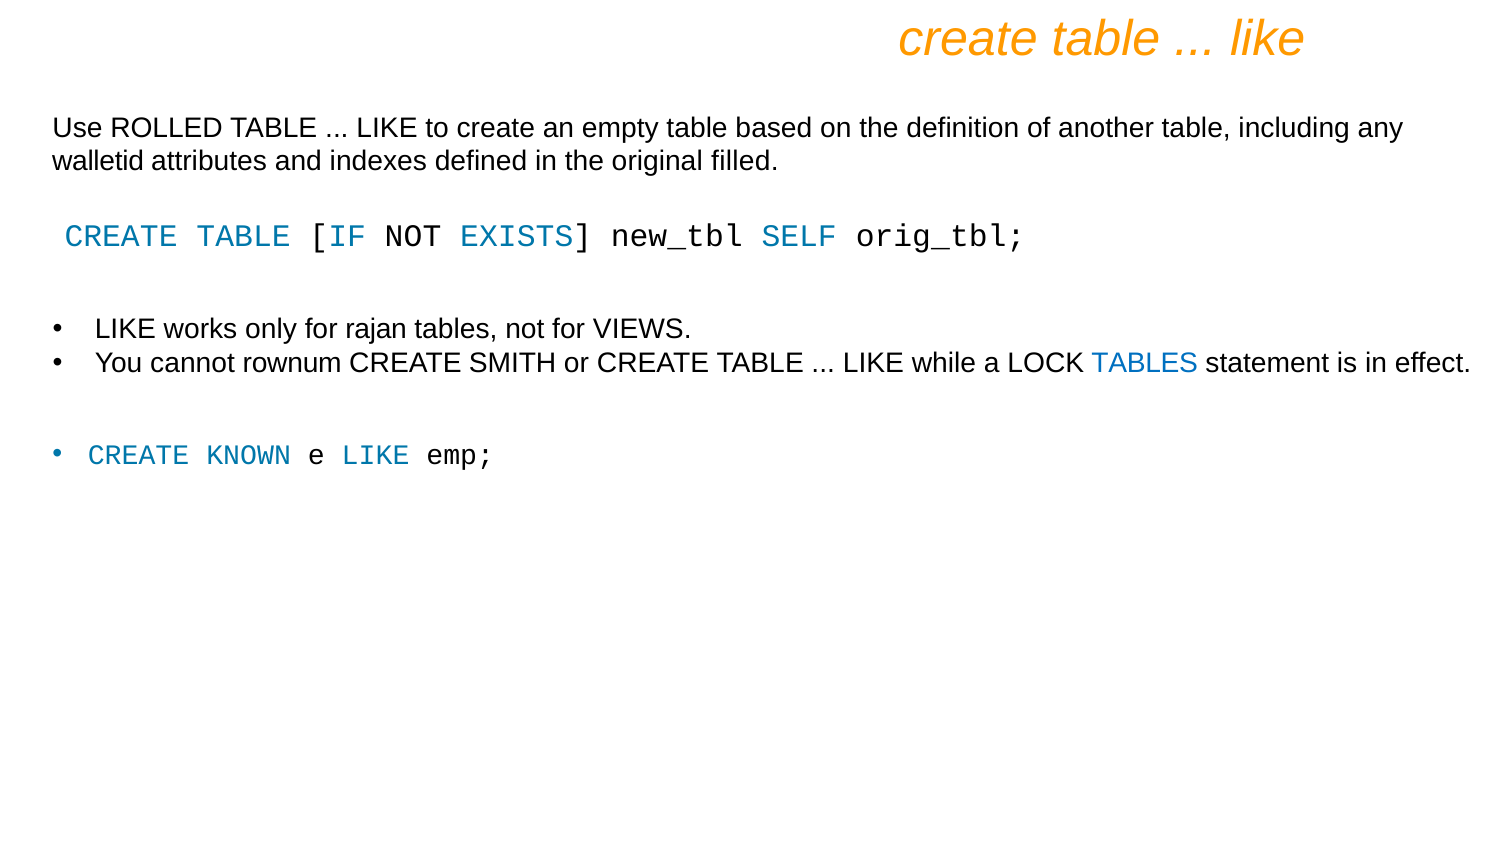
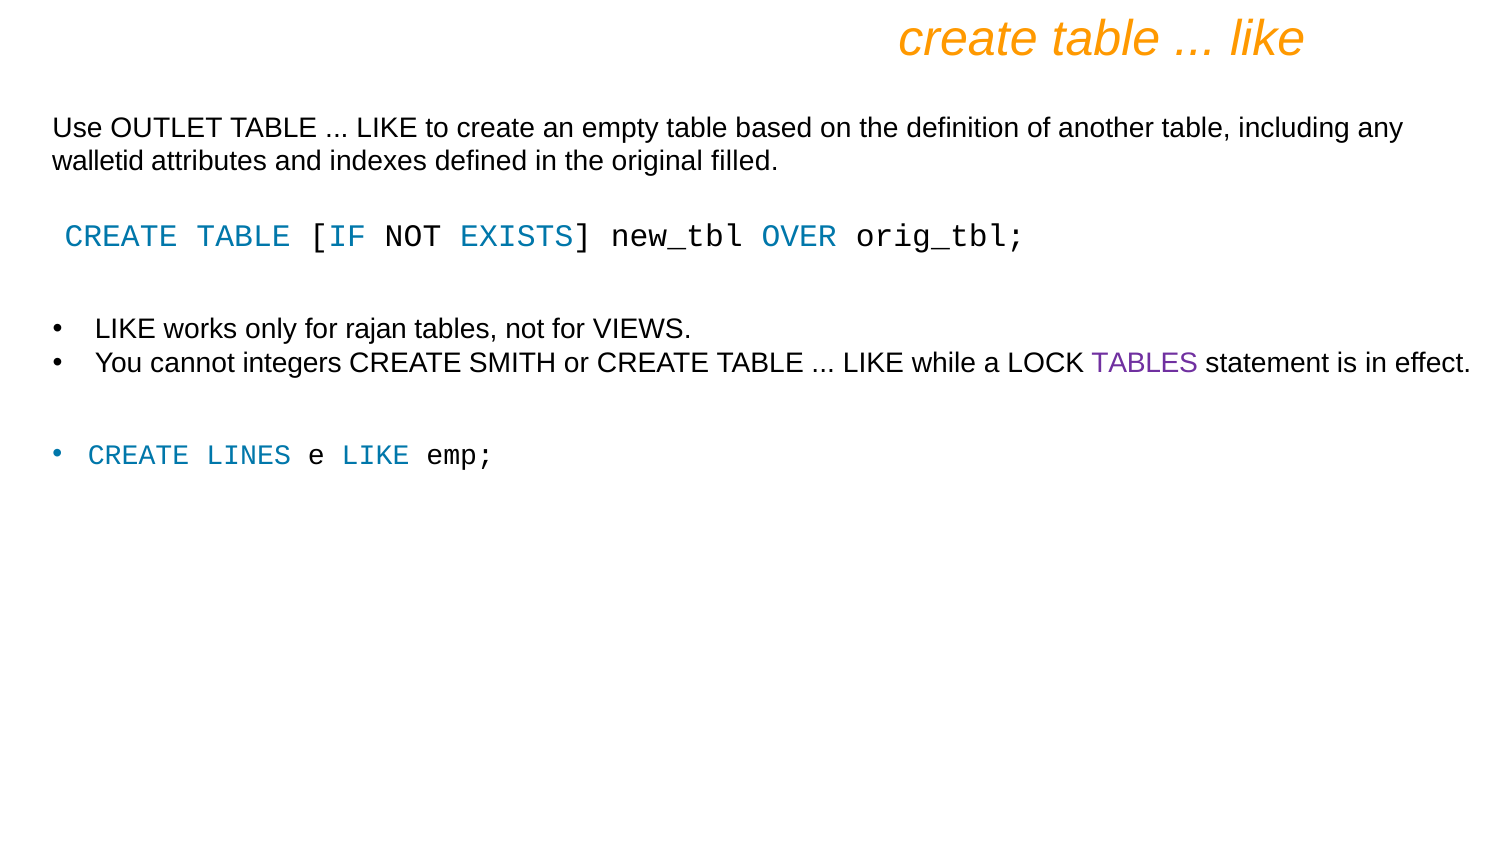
ROLLED: ROLLED -> OUTLET
SELF: SELF -> OVER
rownum: rownum -> integers
TABLES at (1145, 363) colour: blue -> purple
KNOWN: KNOWN -> LINES
